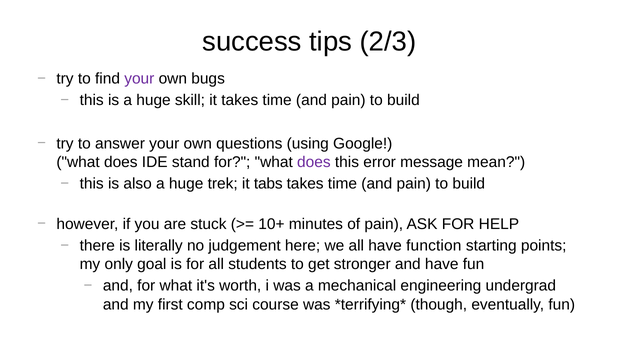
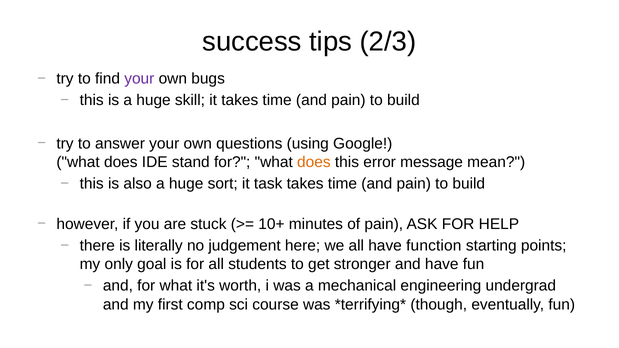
does at (314, 162) colour: purple -> orange
trek: trek -> sort
tabs: tabs -> task
